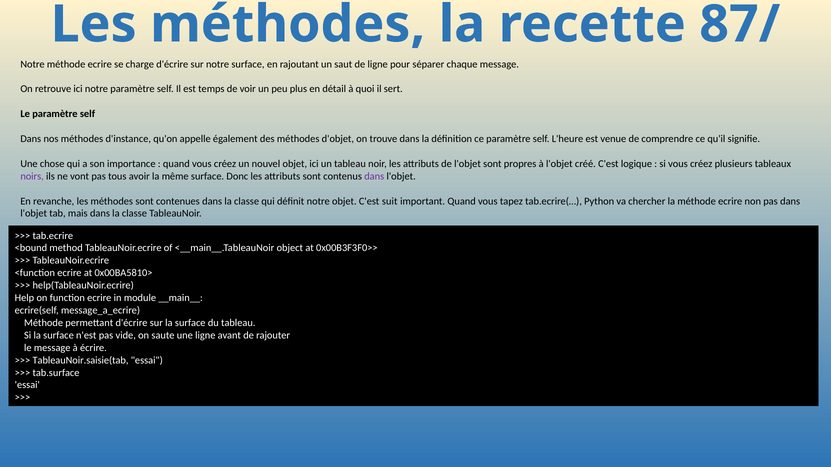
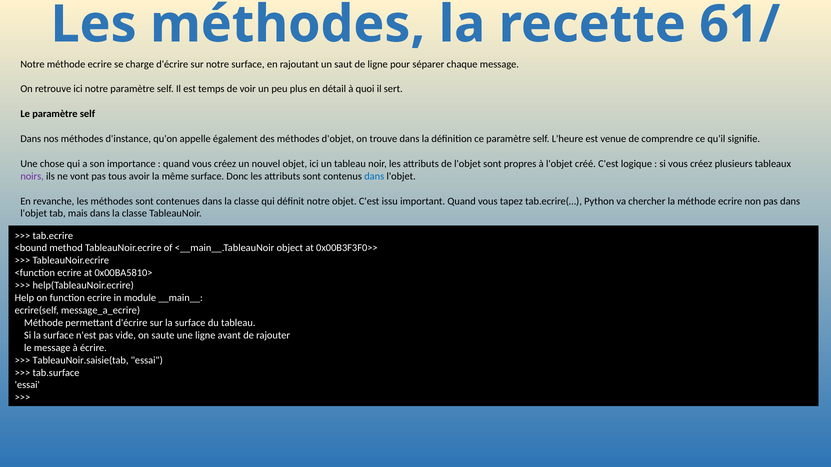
87/: 87/ -> 61/
dans at (374, 176) colour: purple -> blue
suit: suit -> issu
